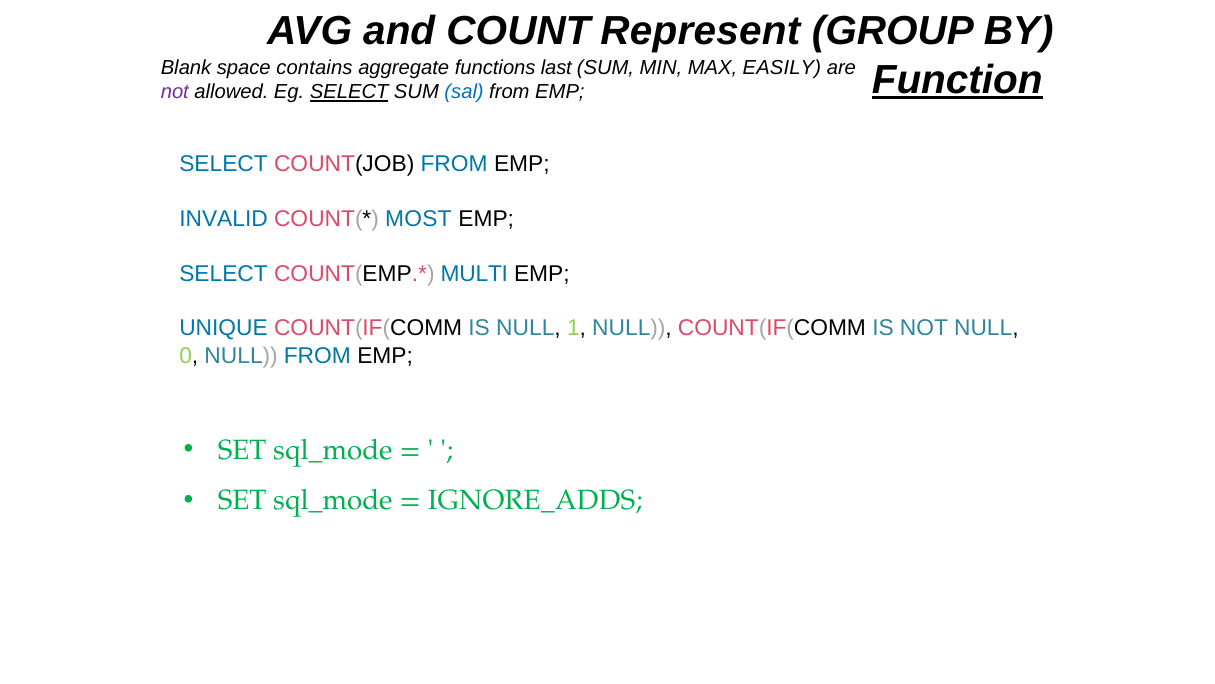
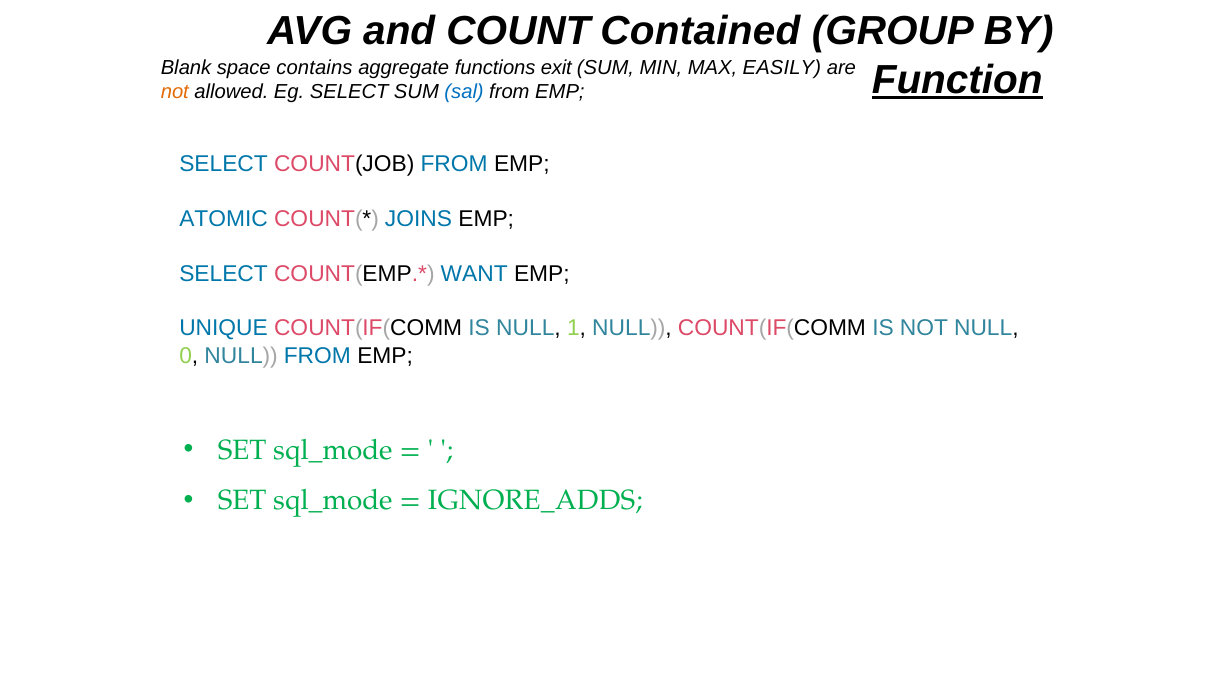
Represent: Represent -> Contained
last: last -> exit
not at (175, 92) colour: purple -> orange
SELECT at (349, 92) underline: present -> none
INVALID: INVALID -> ATOMIC
MOST: MOST -> JOINS
MULTI: MULTI -> WANT
